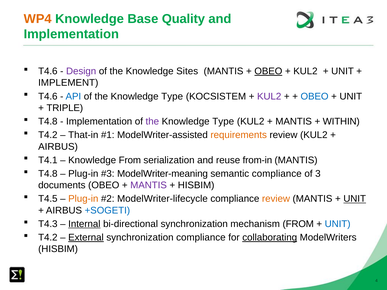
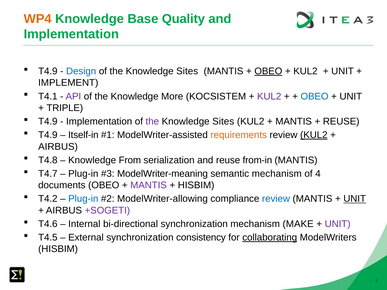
T4.6 at (48, 71): T4.6 -> T4.9
Design colour: purple -> blue
T4.6 at (48, 96): T4.6 -> T4.1
API colour: blue -> purple
Type at (172, 96): Type -> More
T4.8 at (48, 122): T4.8 -> T4.9
Type at (223, 122): Type -> Sites
WITHIN at (341, 122): WITHIN -> REUSE
T4.2 at (48, 135): T4.2 -> T4.9
That-in: That-in -> Itself-in
KUL2 at (314, 135) underline: none -> present
T4.1: T4.1 -> T4.8
T4.8 at (48, 174): T4.8 -> T4.7
semantic compliance: compliance -> mechanism
of 3: 3 -> 4
T4.5: T4.5 -> T4.2
Plug-in at (83, 199) colour: orange -> blue
ModelWriter-lifecycle: ModelWriter-lifecycle -> ModelWriter-allowing
review at (276, 199) colour: orange -> blue
+SOGETI colour: blue -> purple
T4.3: T4.3 -> T4.6
Internal underline: present -> none
mechanism FROM: FROM -> MAKE
UNIT at (338, 224) colour: blue -> purple
T4.2 at (48, 238): T4.2 -> T4.5
External underline: present -> none
synchronization compliance: compliance -> consistency
